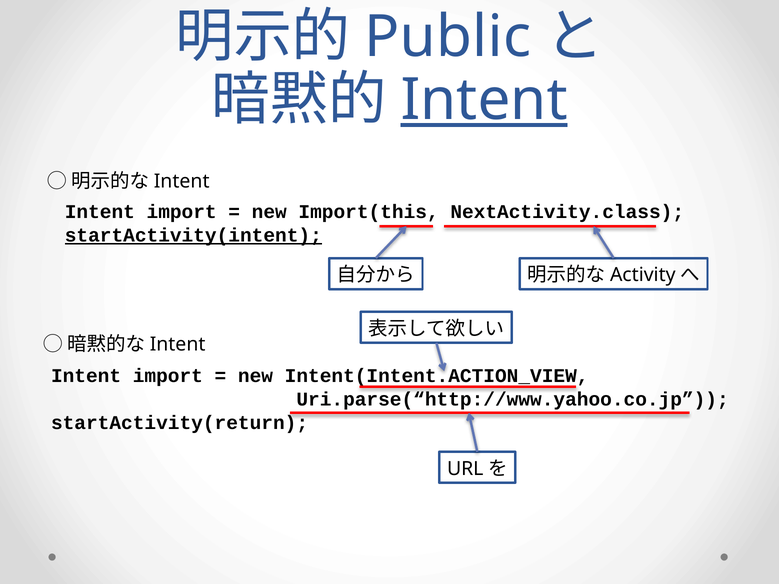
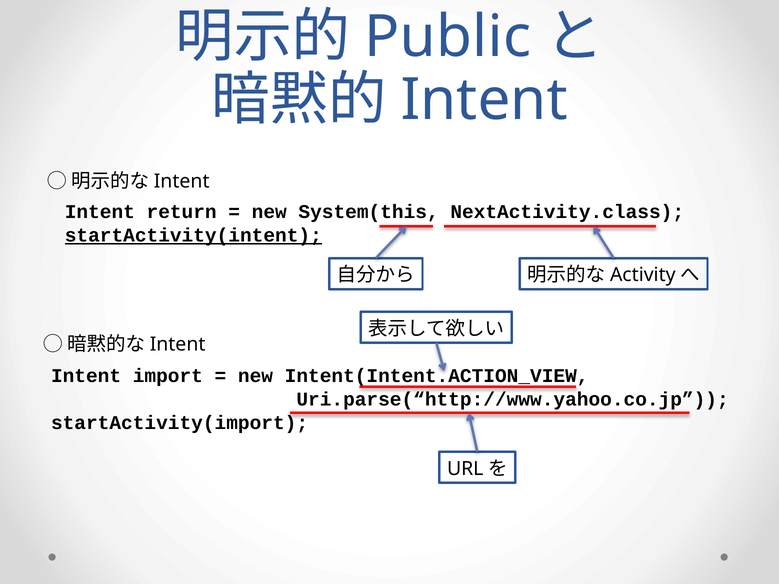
Intent at (484, 100) underline: present -> none
import at (182, 212): import -> return
Import(this: Import(this -> System(this
startActivity(return: startActivity(return -> startActivity(import
